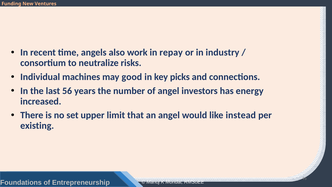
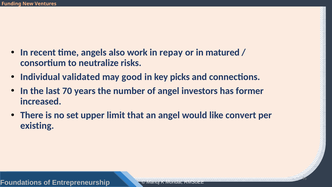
industry: industry -> matured
machines: machines -> validated
56: 56 -> 70
energy: energy -> former
instead: instead -> convert
